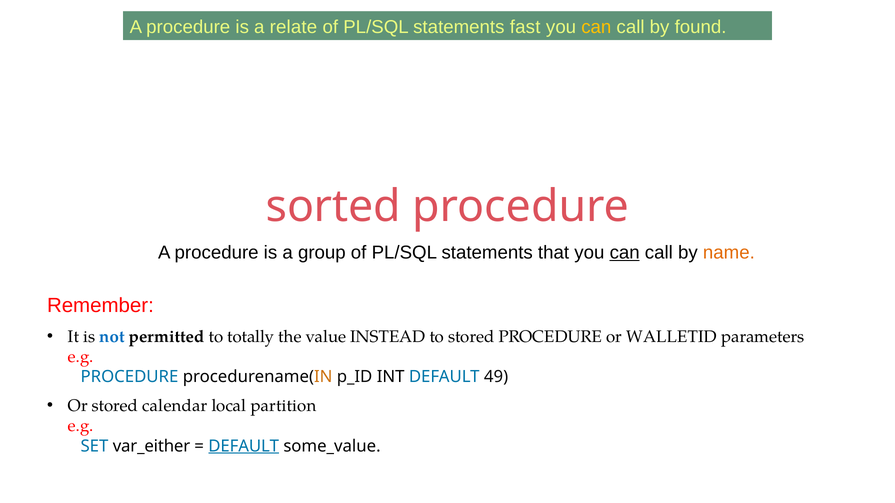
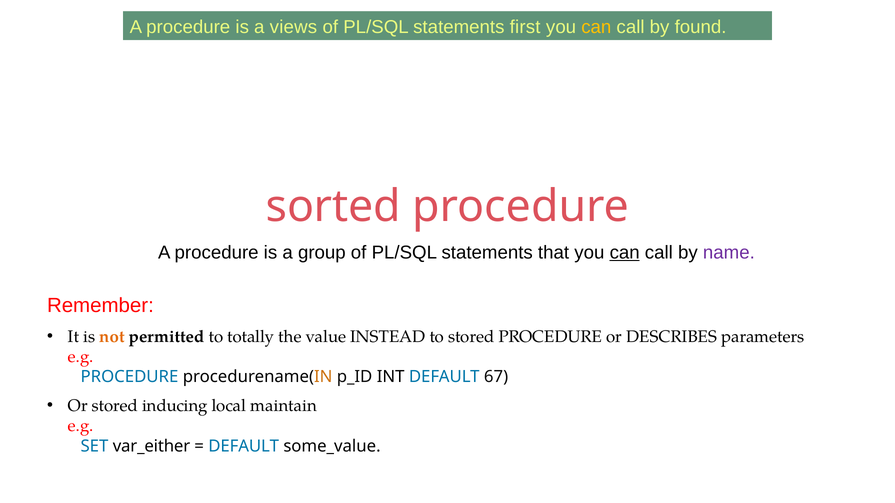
relate: relate -> views
fast: fast -> first
name colour: orange -> purple
not colour: blue -> orange
WALLETID: WALLETID -> DESCRIBES
49: 49 -> 67
calendar: calendar -> inducing
partition: partition -> maintain
DEFAULT at (244, 446) underline: present -> none
